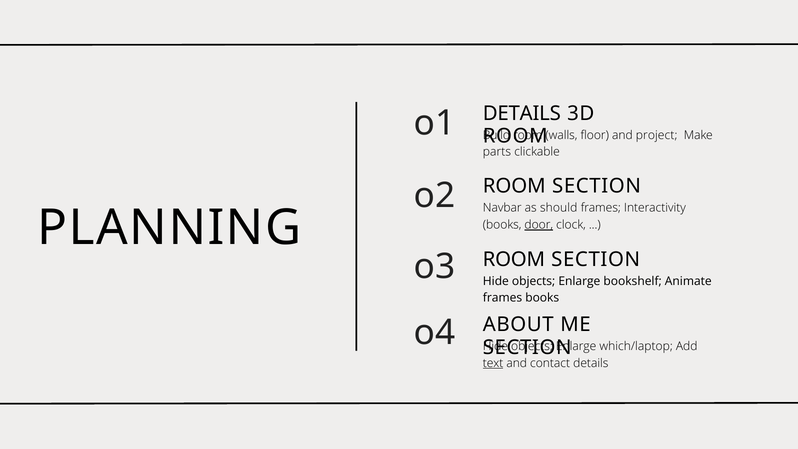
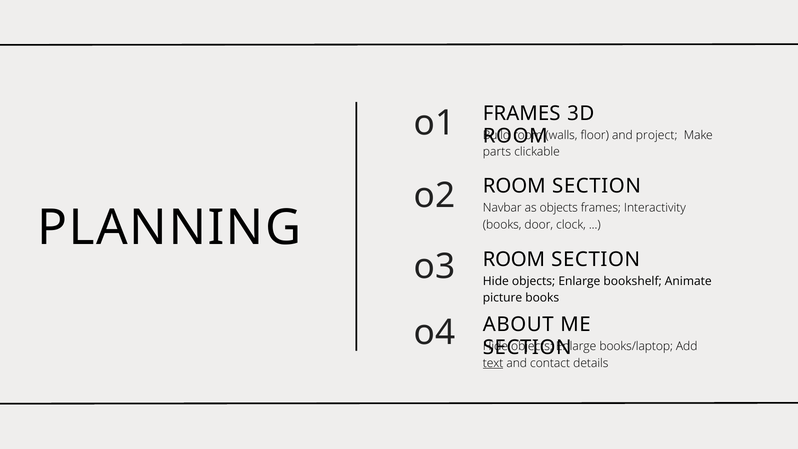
o1 DETAILS: DETAILS -> FRAMES
as should: should -> objects
door underline: present -> none
frames at (503, 298): frames -> picture
which/laptop: which/laptop -> books/laptop
